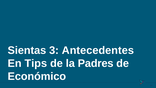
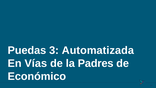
Sientas: Sientas -> Puedas
Antecedentes: Antecedentes -> Automatizada
Tips: Tips -> Vías
